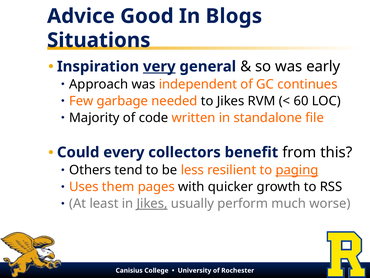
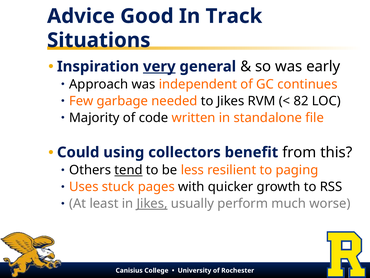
Blogs: Blogs -> Track
60: 60 -> 82
every: every -> using
tend underline: none -> present
paging underline: present -> none
them: them -> stuck
